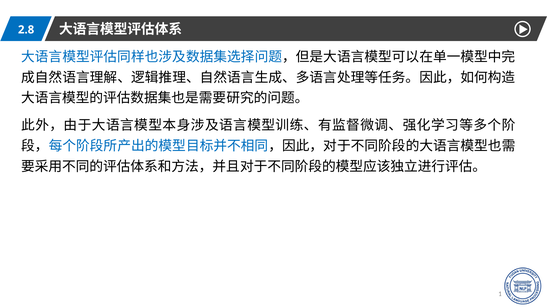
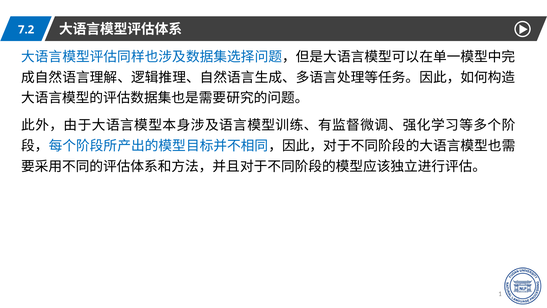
2.8: 2.8 -> 7.2
